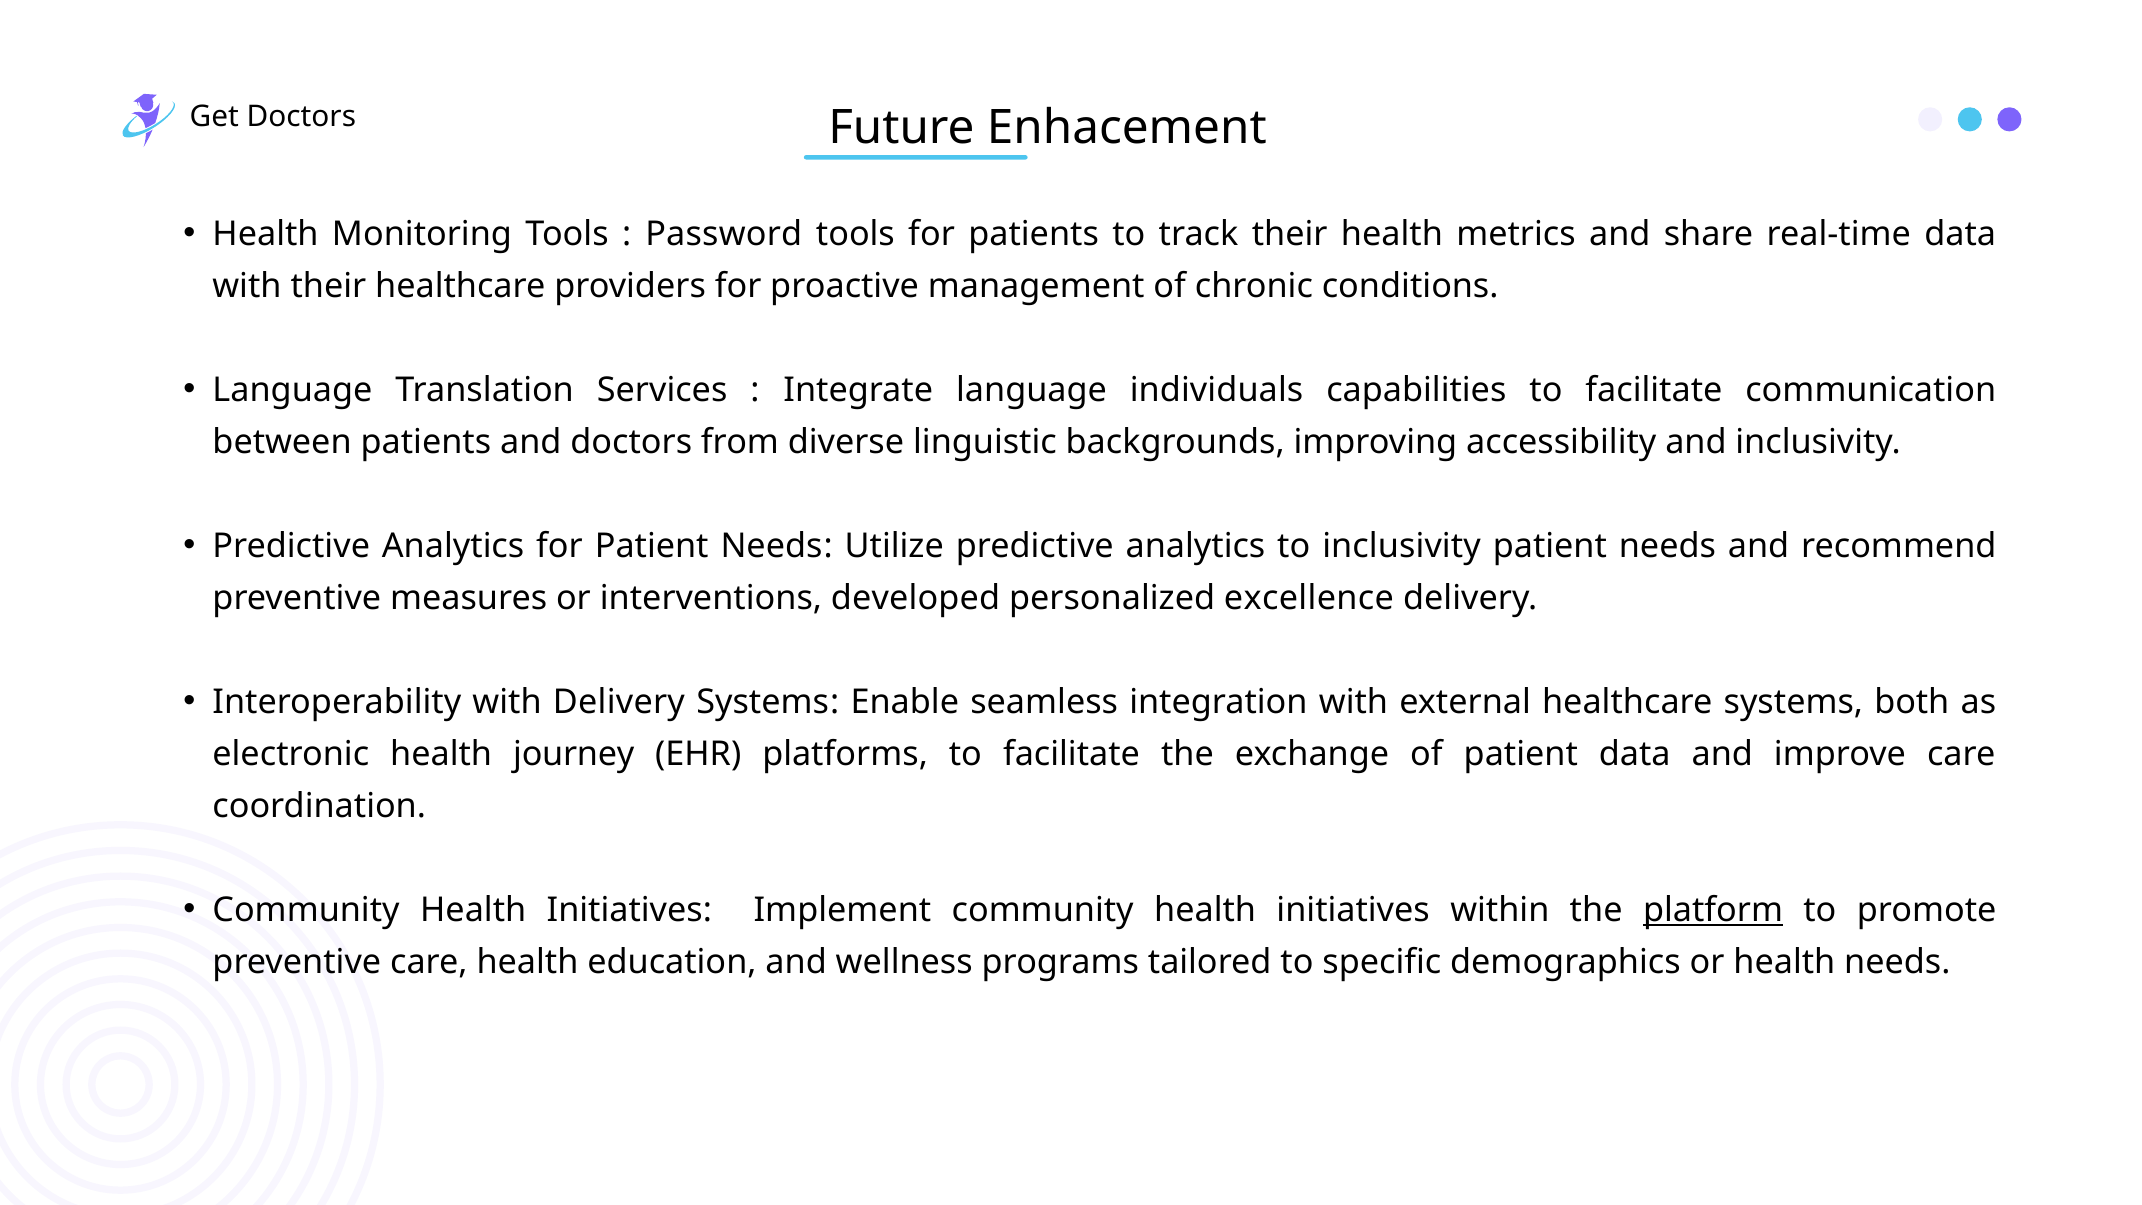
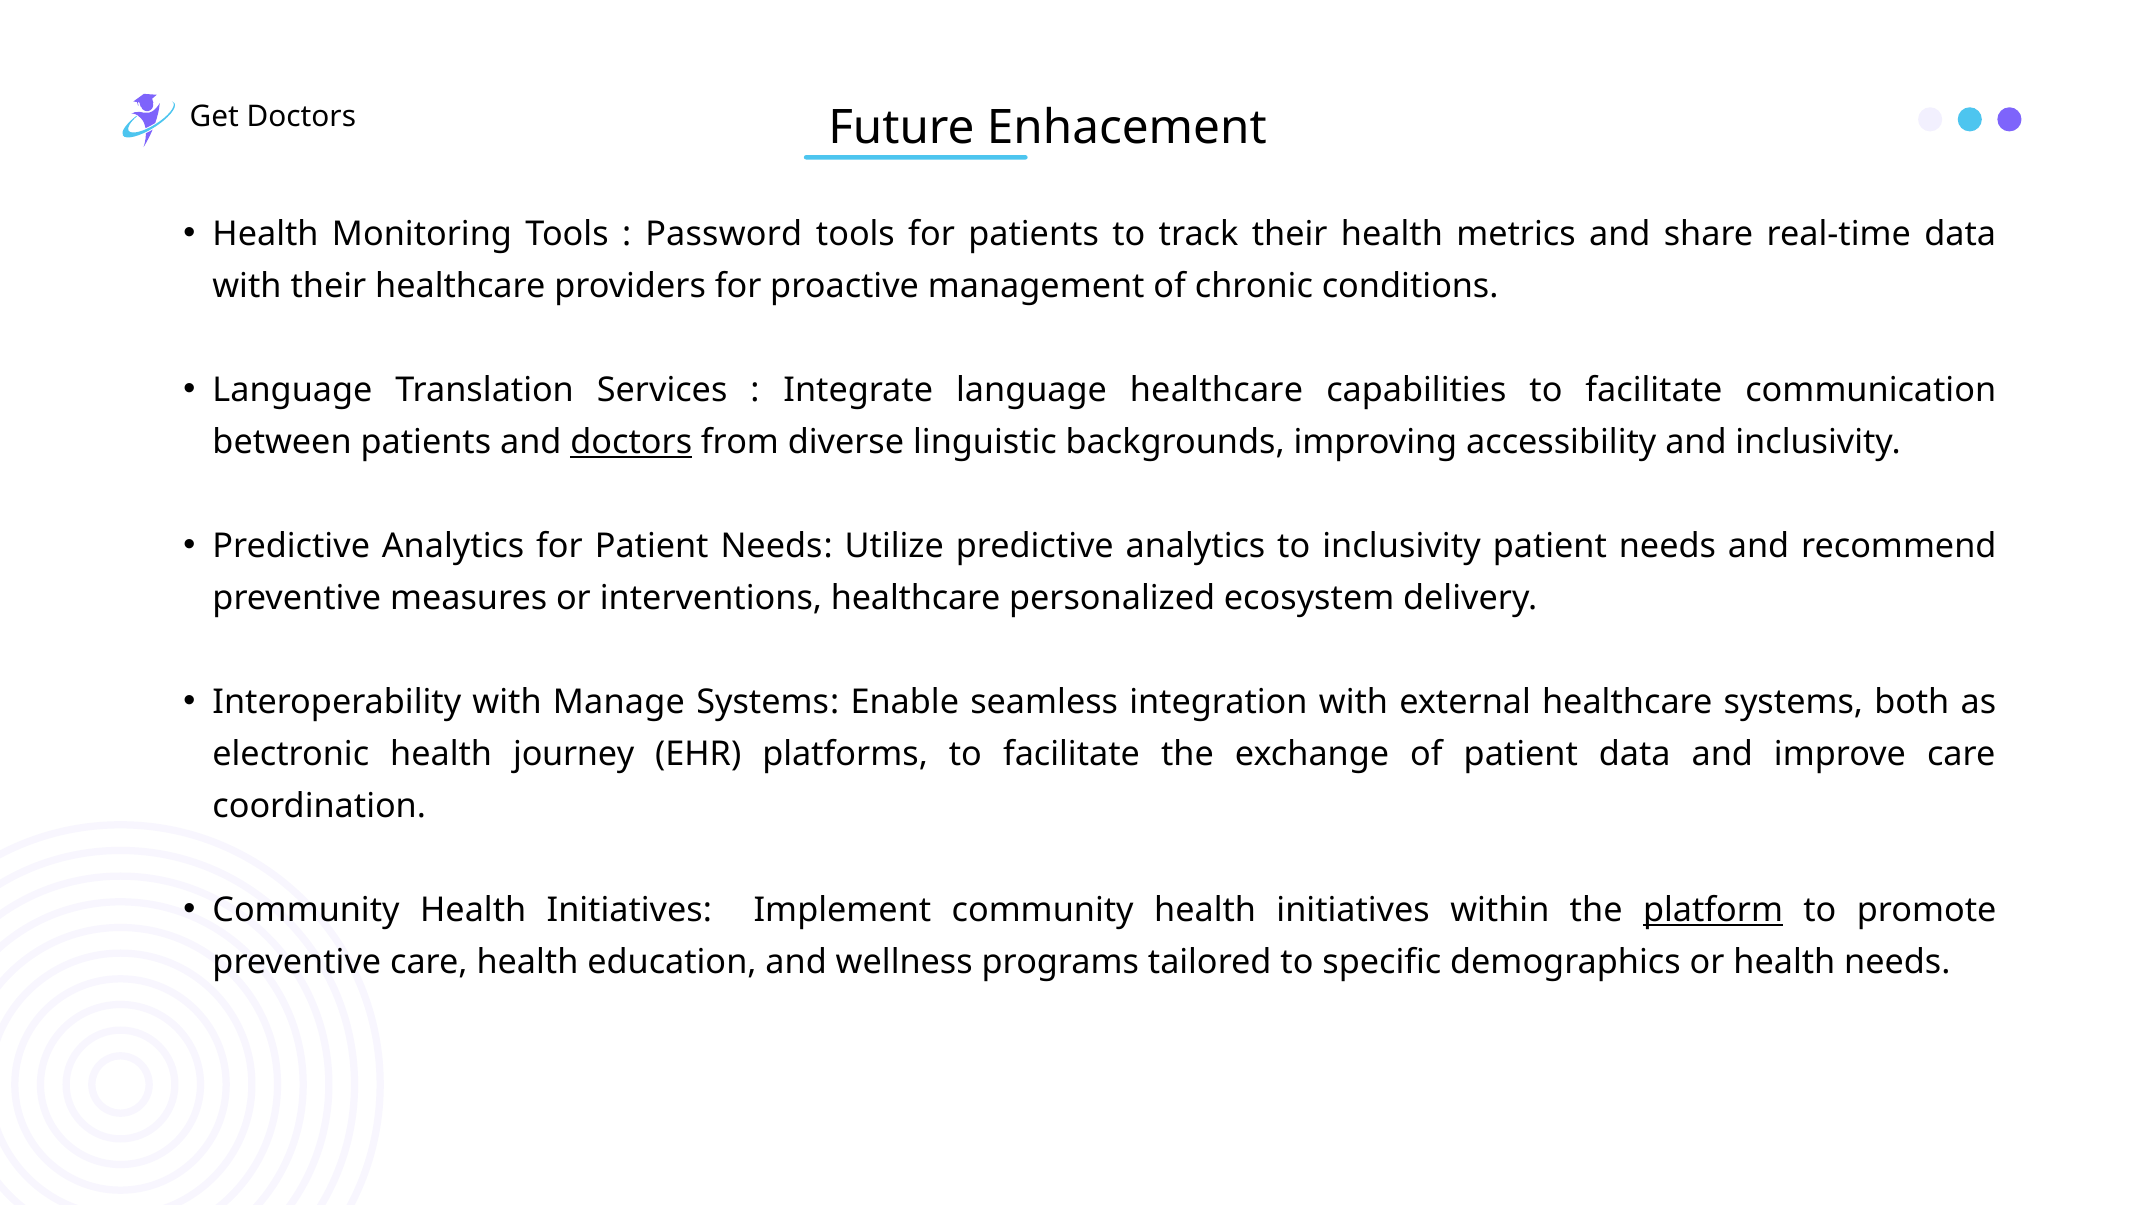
language individuals: individuals -> healthcare
doctors at (631, 442) underline: none -> present
interventions developed: developed -> healthcare
excellence: excellence -> ecosystem
with Delivery: Delivery -> Manage
